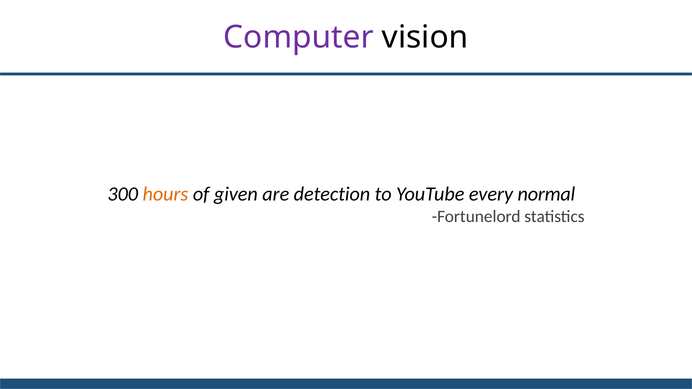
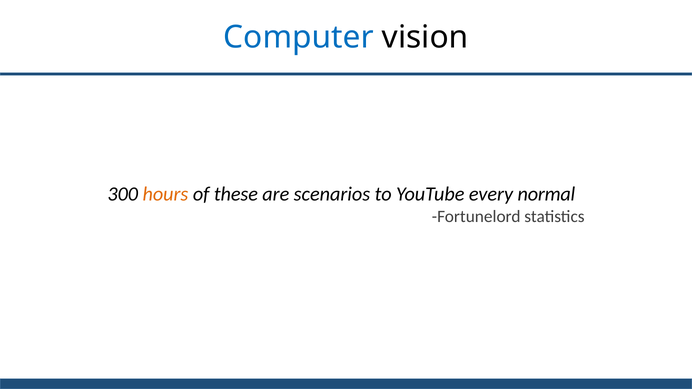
Computer colour: purple -> blue
given: given -> these
detection: detection -> scenarios
